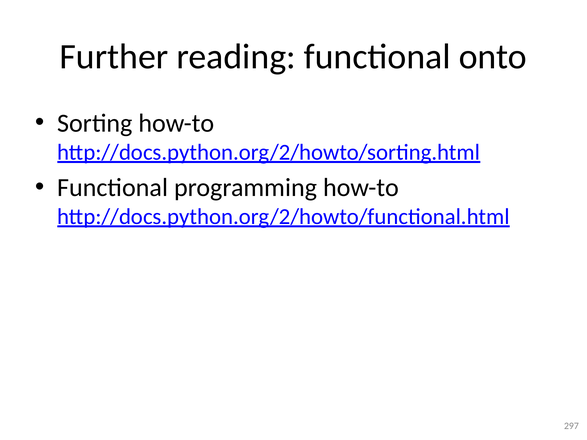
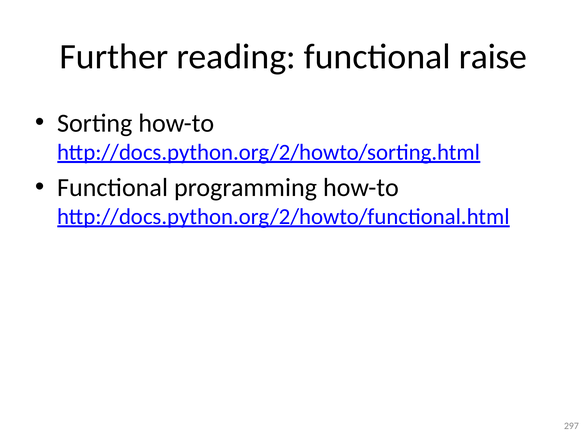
onto: onto -> raise
